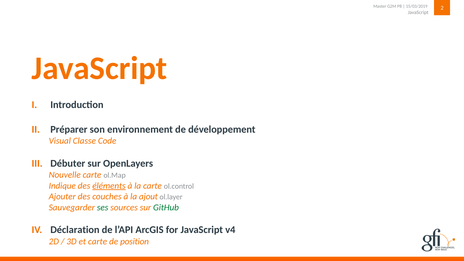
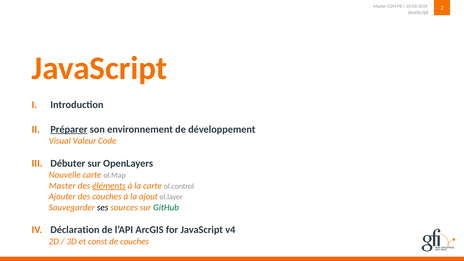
Préparer underline: none -> present
Classe: Classe -> Valeur
Indique at (62, 186): Indique -> Master
ses colour: green -> black
et carte: carte -> const
de position: position -> couches
